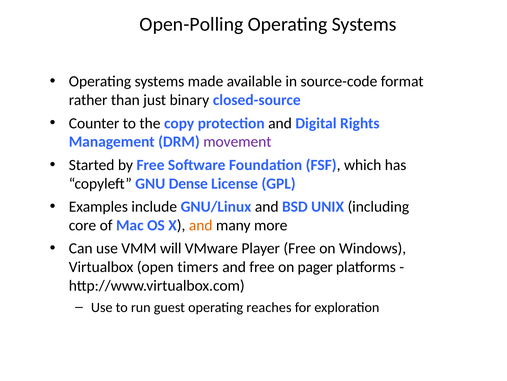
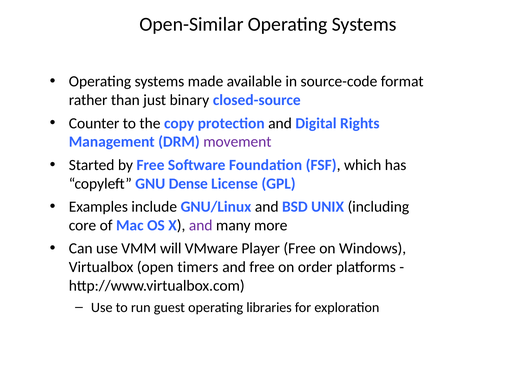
Open-Polling: Open-Polling -> Open-Similar
and at (201, 225) colour: orange -> purple
pager: pager -> order
reaches: reaches -> libraries
